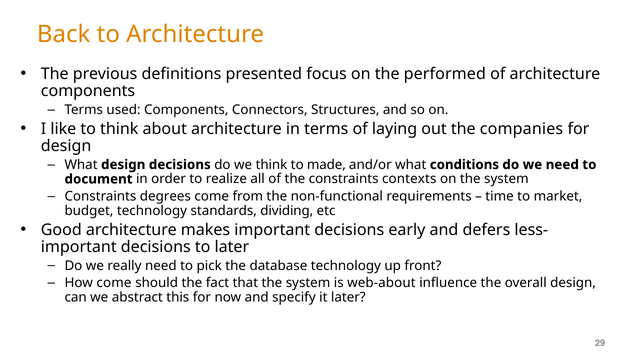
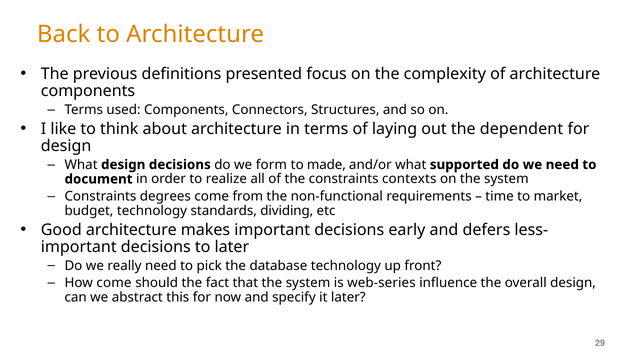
performed: performed -> complexity
companies: companies -> dependent
we think: think -> form
conditions: conditions -> supported
web-about: web-about -> web-series
